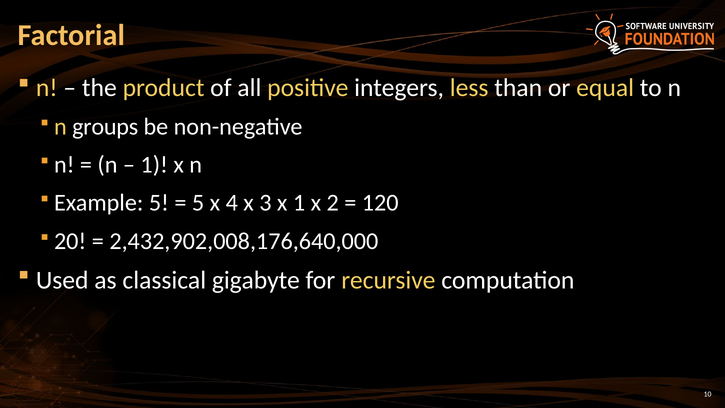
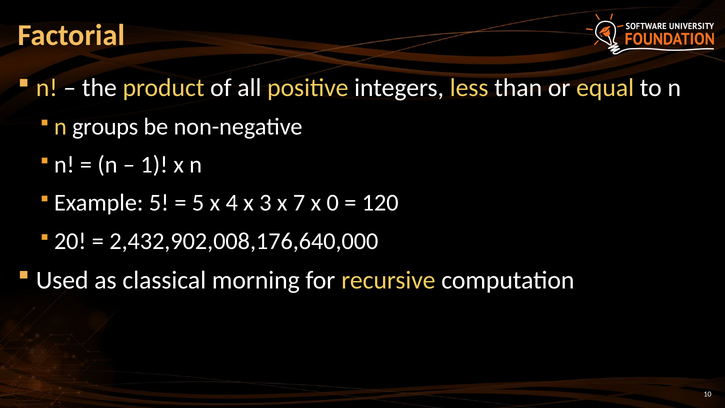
x 1: 1 -> 7
2: 2 -> 0
gigabyte: gigabyte -> morning
